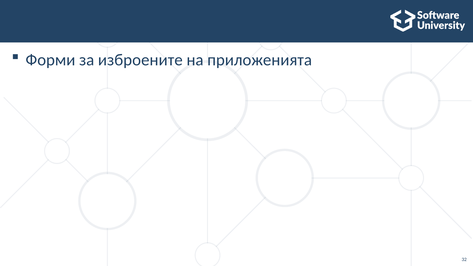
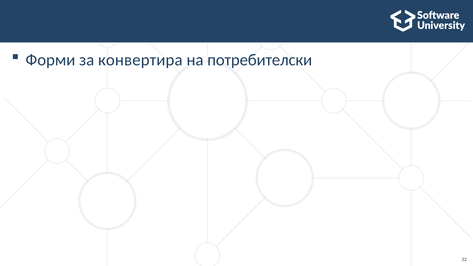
изброените: изброените -> конвертира
приложенията: приложенията -> потребителски
